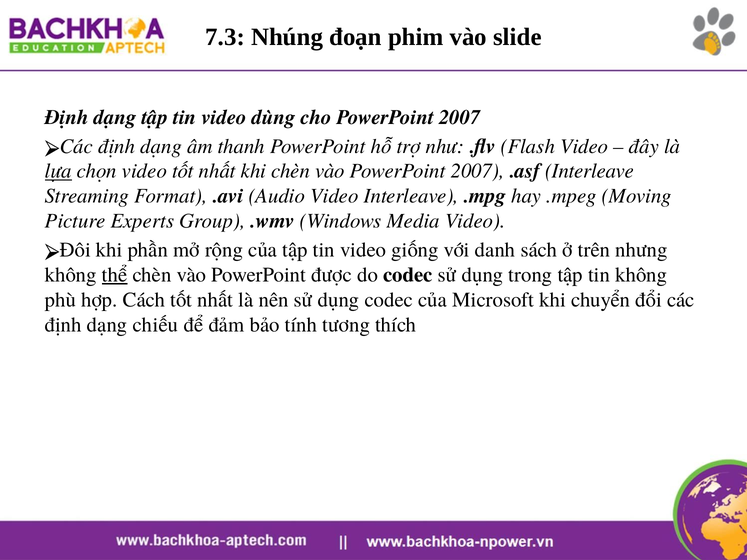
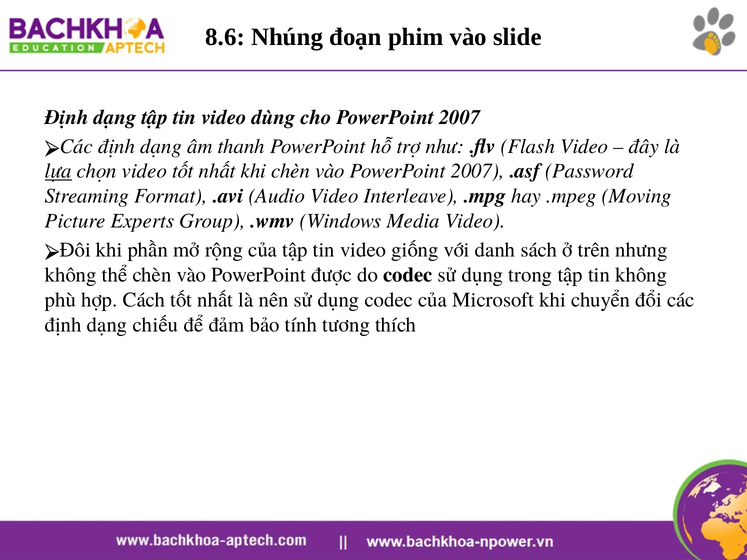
7.3: 7.3 -> 8.6
.asf Interleave: Interleave -> Password
thể underline: present -> none
